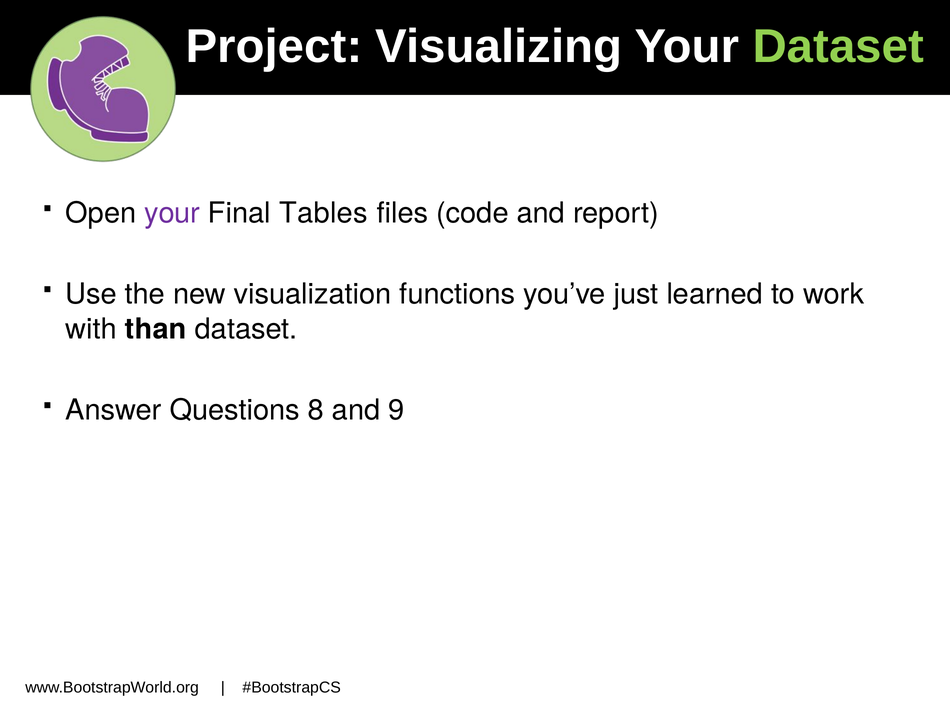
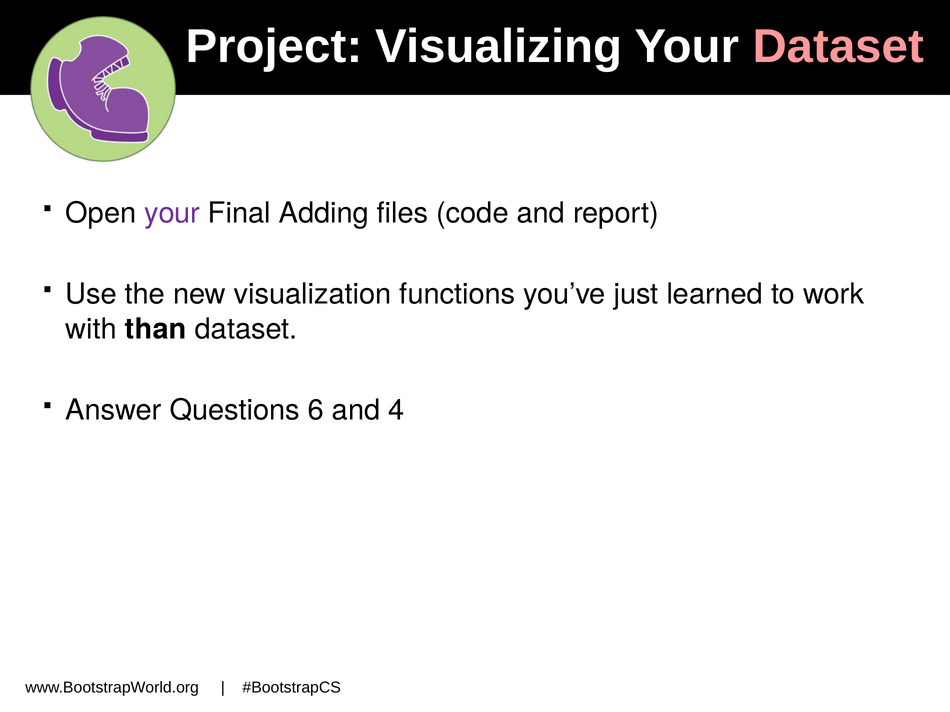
Dataset at (838, 47) colour: light green -> pink
Tables: Tables -> Adding
8: 8 -> 6
9: 9 -> 4
